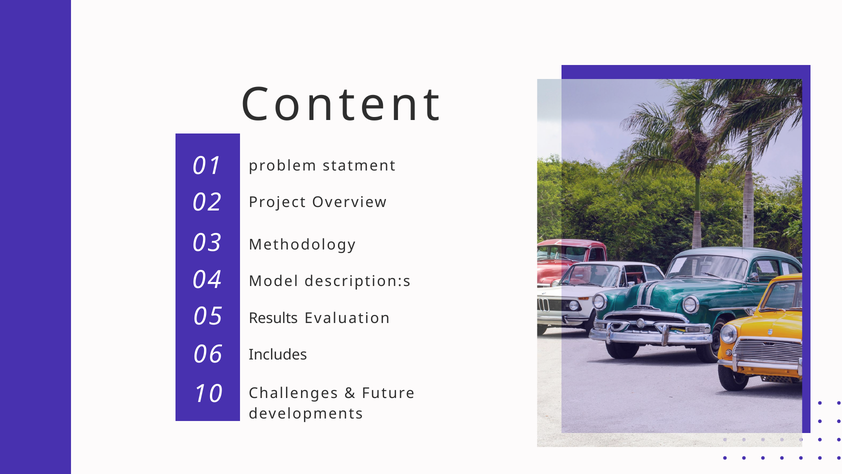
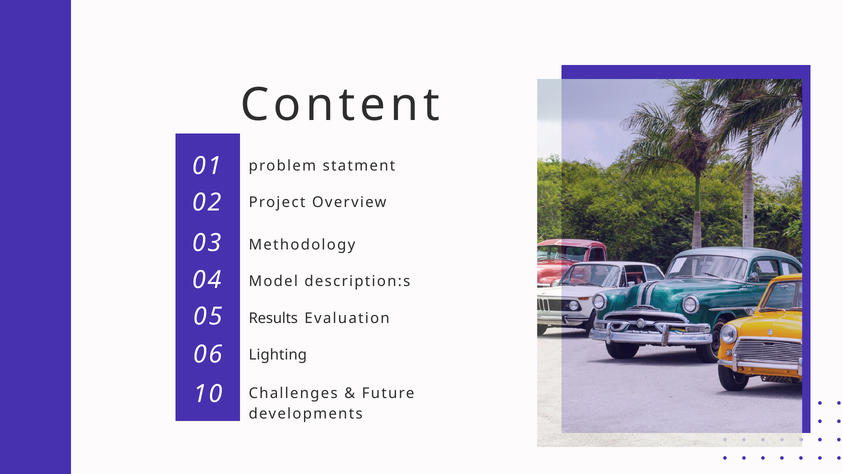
Includes: Includes -> Lighting
